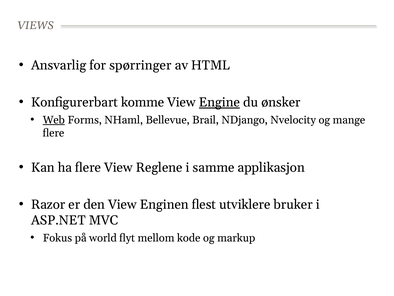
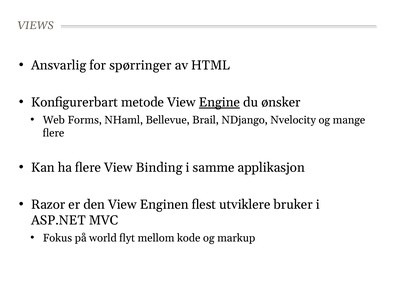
komme: komme -> metode
Web underline: present -> none
Reglene: Reglene -> Binding
